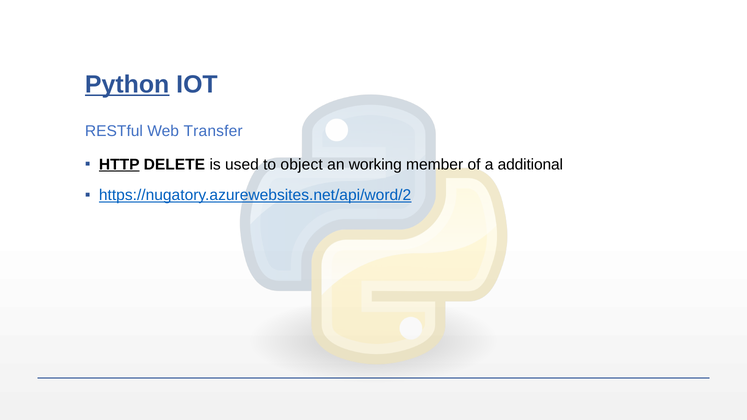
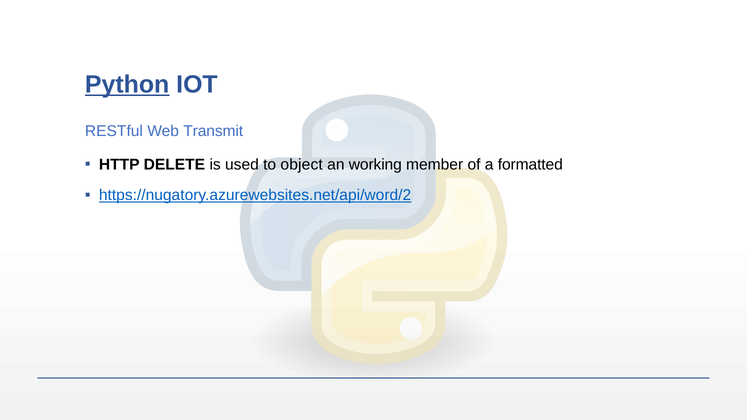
Transfer: Transfer -> Transmit
HTTP underline: present -> none
additional: additional -> formatted
